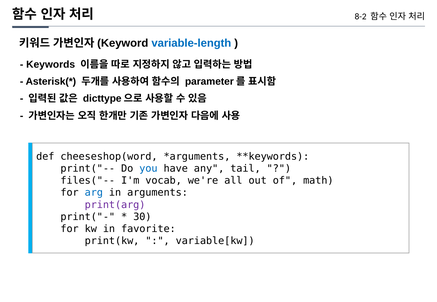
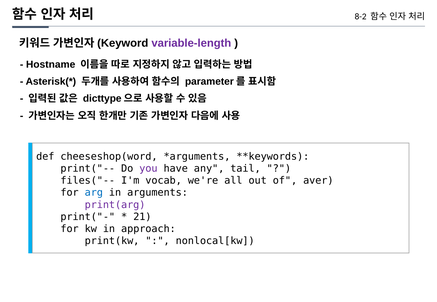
variable-length colour: blue -> purple
Keywords: Keywords -> Hostname
you colour: blue -> purple
math: math -> aver
30: 30 -> 21
favorite: favorite -> approach
variable[kw: variable[kw -> nonlocal[kw
